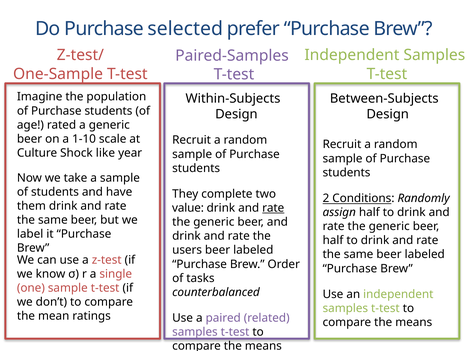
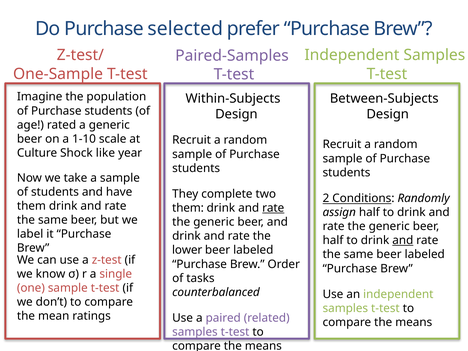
value at (188, 208): value -> them
and at (403, 240) underline: none -> present
users: users -> lower
